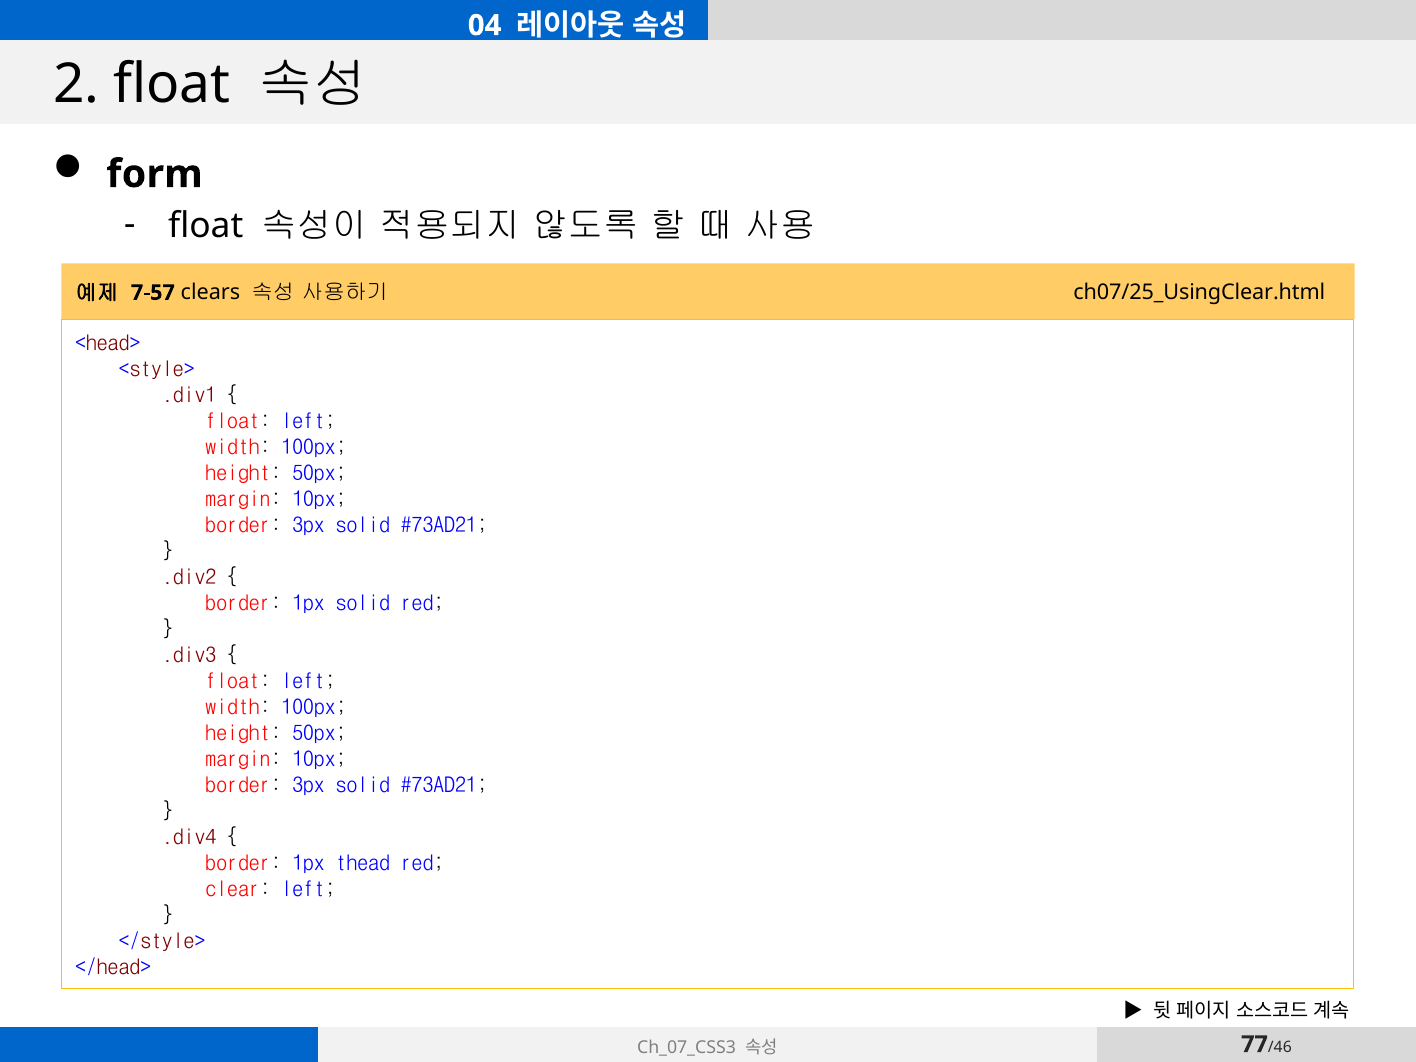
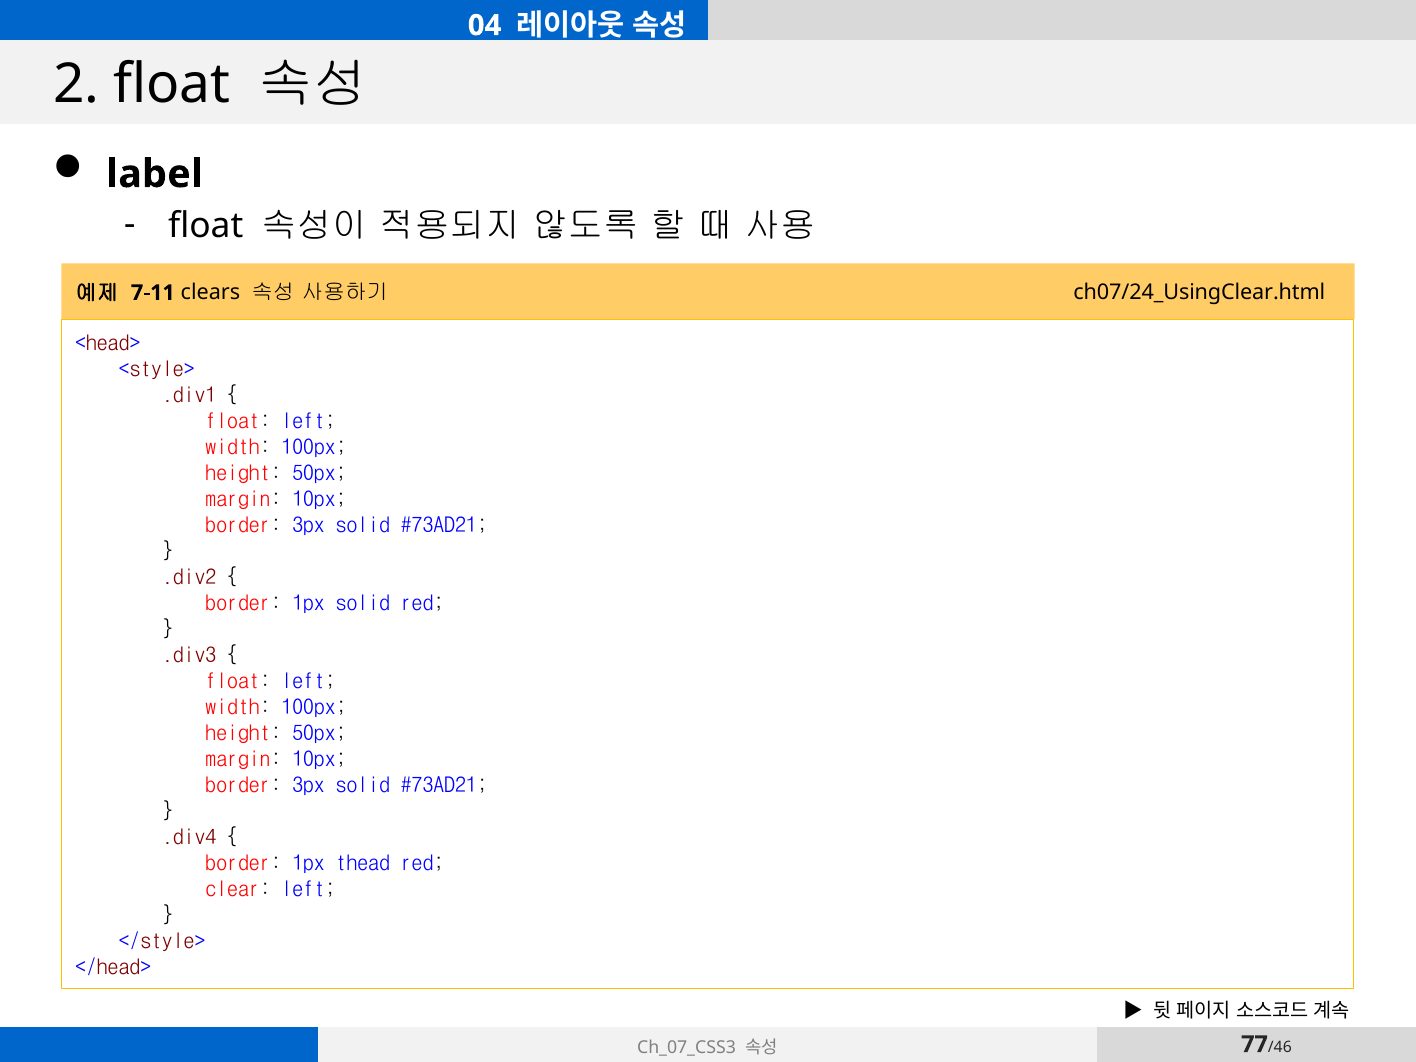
form: form -> label
7-57: 7-57 -> 7-11
ch07/25_UsingClear.html: ch07/25_UsingClear.html -> ch07/24_UsingClear.html
